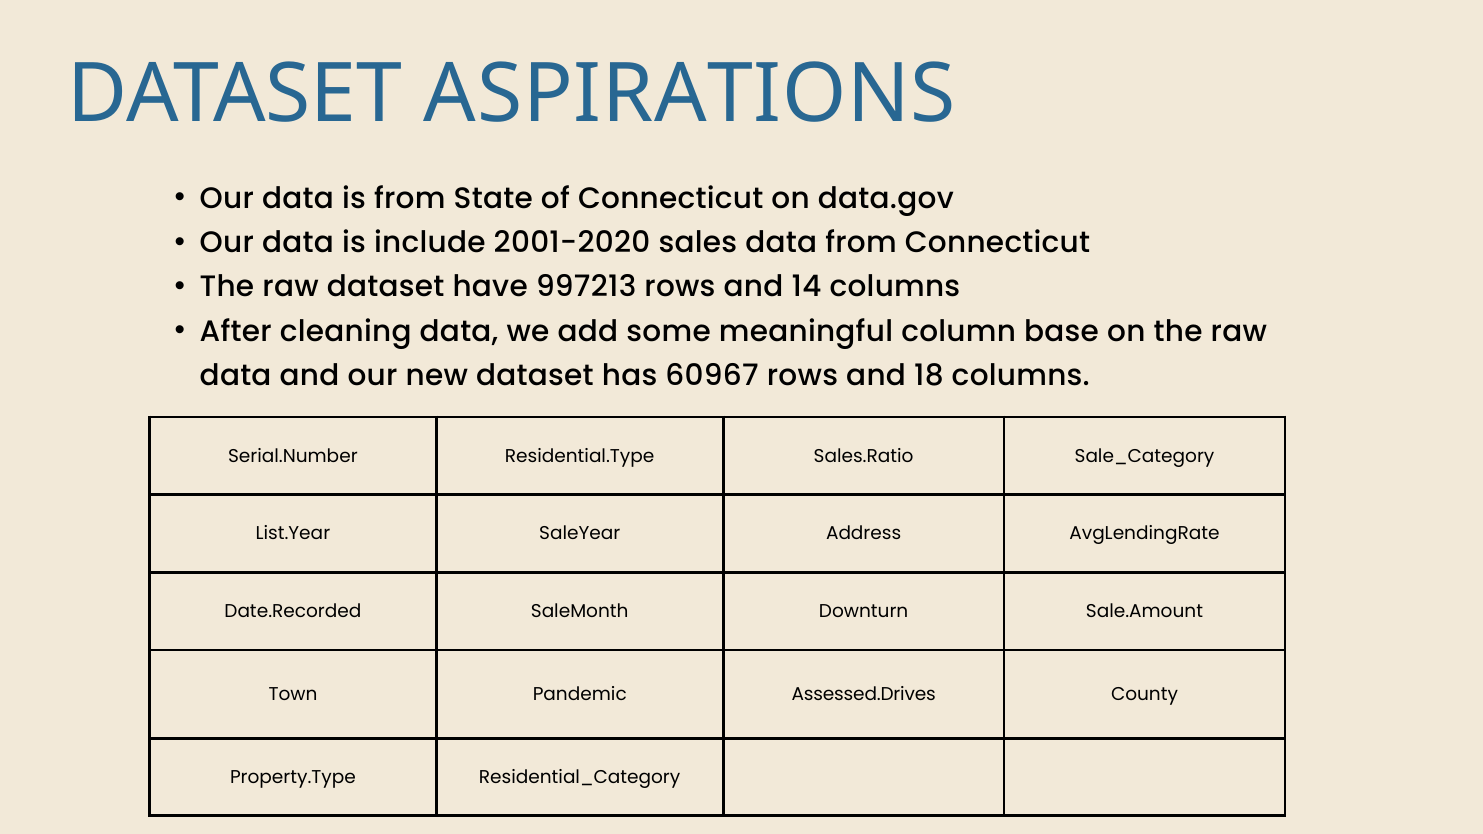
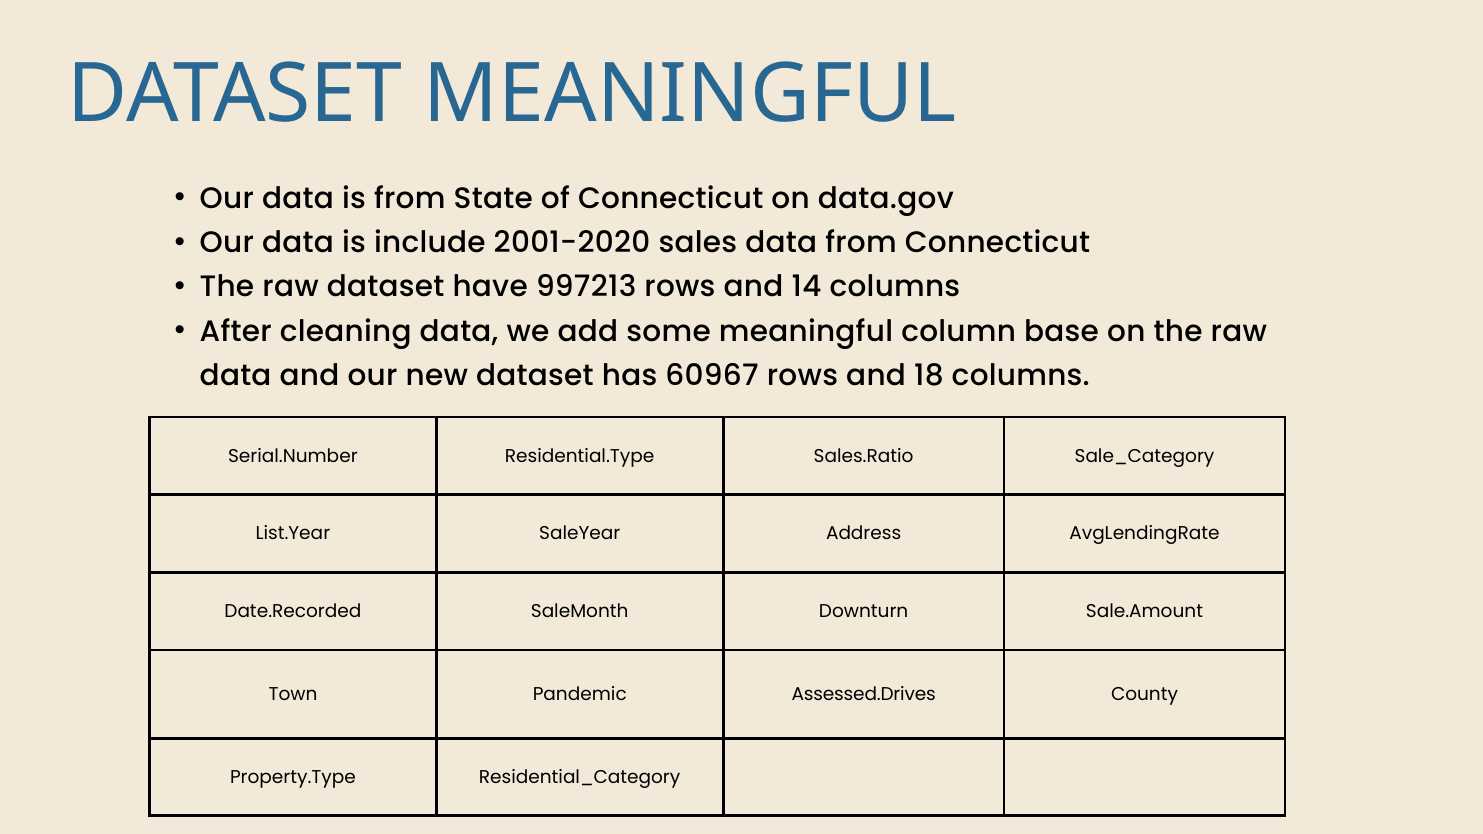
DATASET ASPIRATIONS: ASPIRATIONS -> MEANINGFUL
